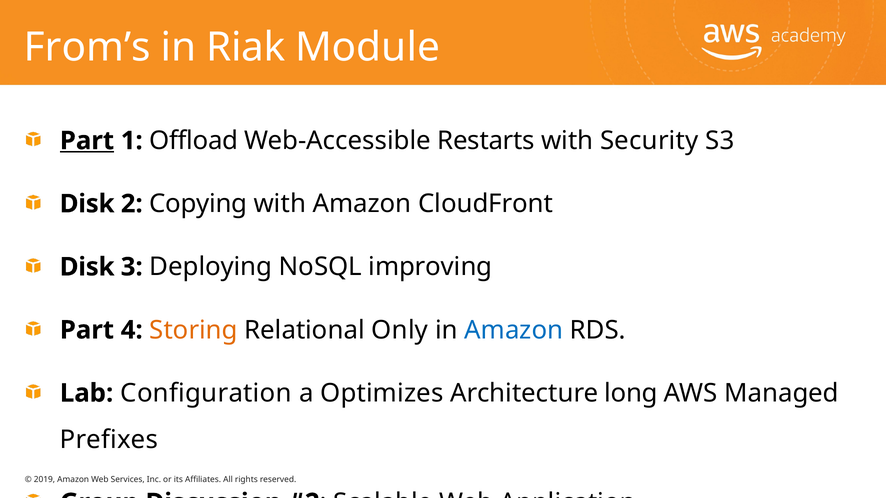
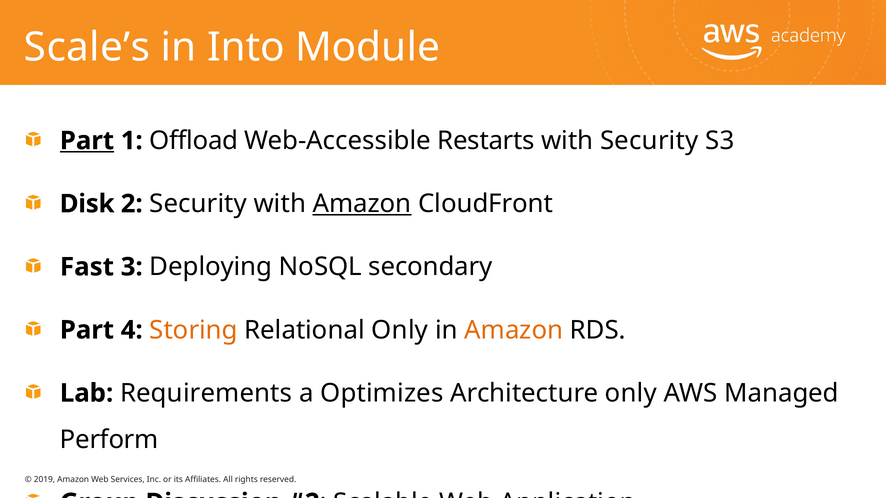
From’s: From’s -> Scale’s
Riak: Riak -> Into
2 Copying: Copying -> Security
Amazon at (362, 204) underline: none -> present
Disk at (87, 267): Disk -> Fast
improving: improving -> secondary
Amazon at (514, 330) colour: blue -> orange
Configuration: Configuration -> Requirements
Architecture long: long -> only
Prefixes: Prefixes -> Perform
